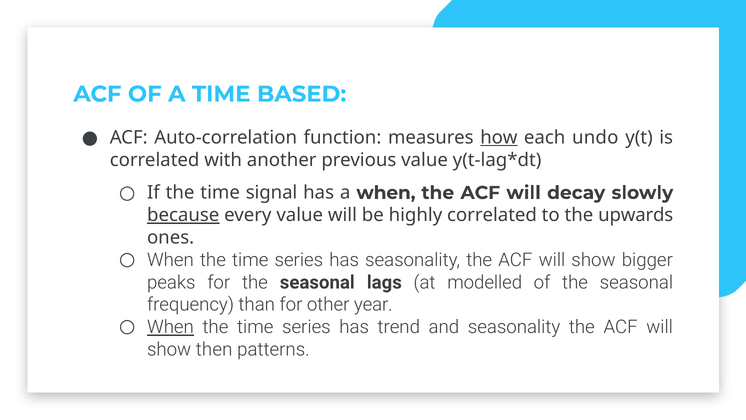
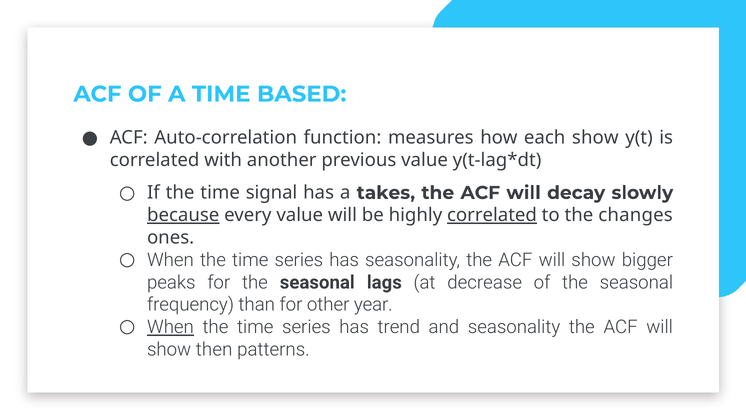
how underline: present -> none
each undo: undo -> show
a when: when -> takes
correlated at (492, 215) underline: none -> present
upwards: upwards -> changes
modelled: modelled -> decrease
